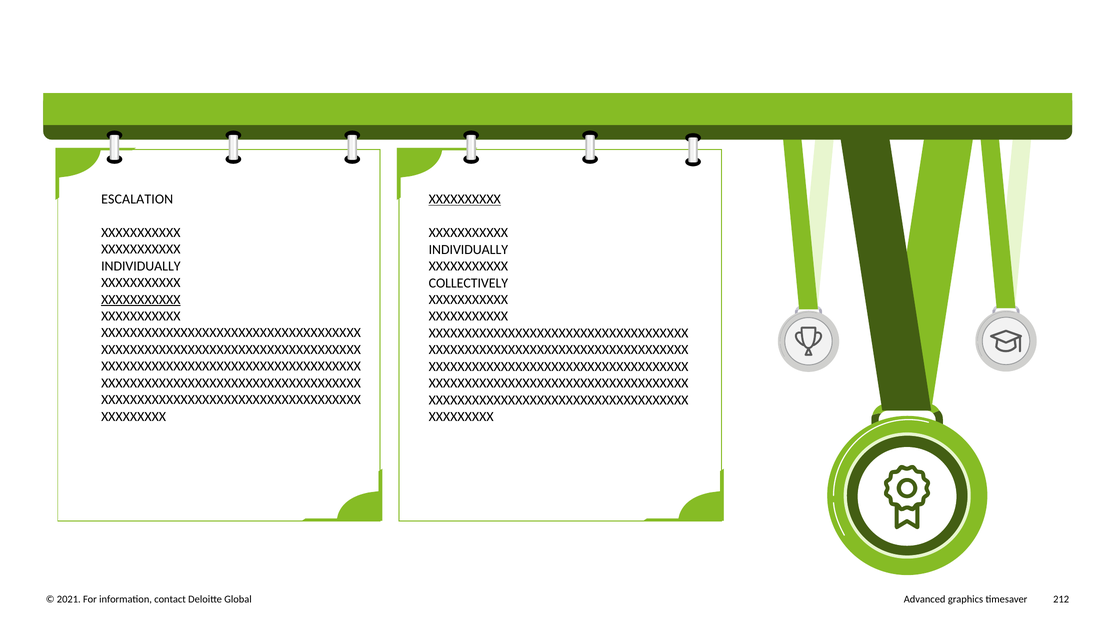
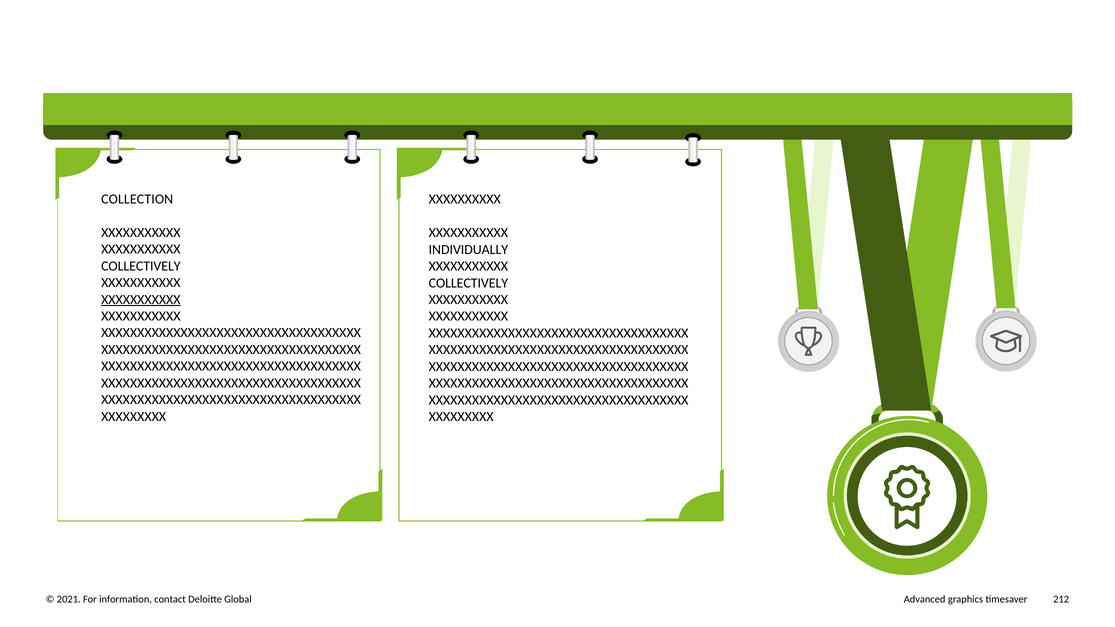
ESCALATION: ESCALATION -> COLLECTION
XXXXXXXXXX underline: present -> none
INDIVIDUALLY at (141, 266): INDIVIDUALLY -> COLLECTIVELY
